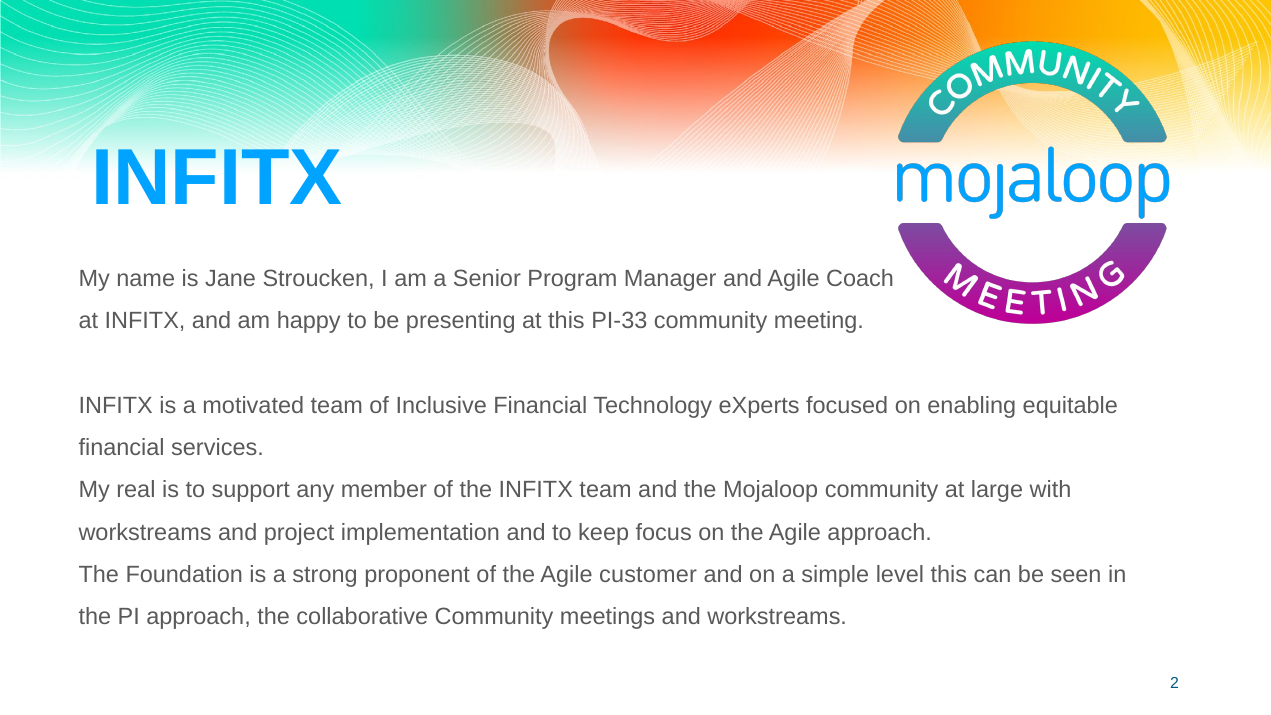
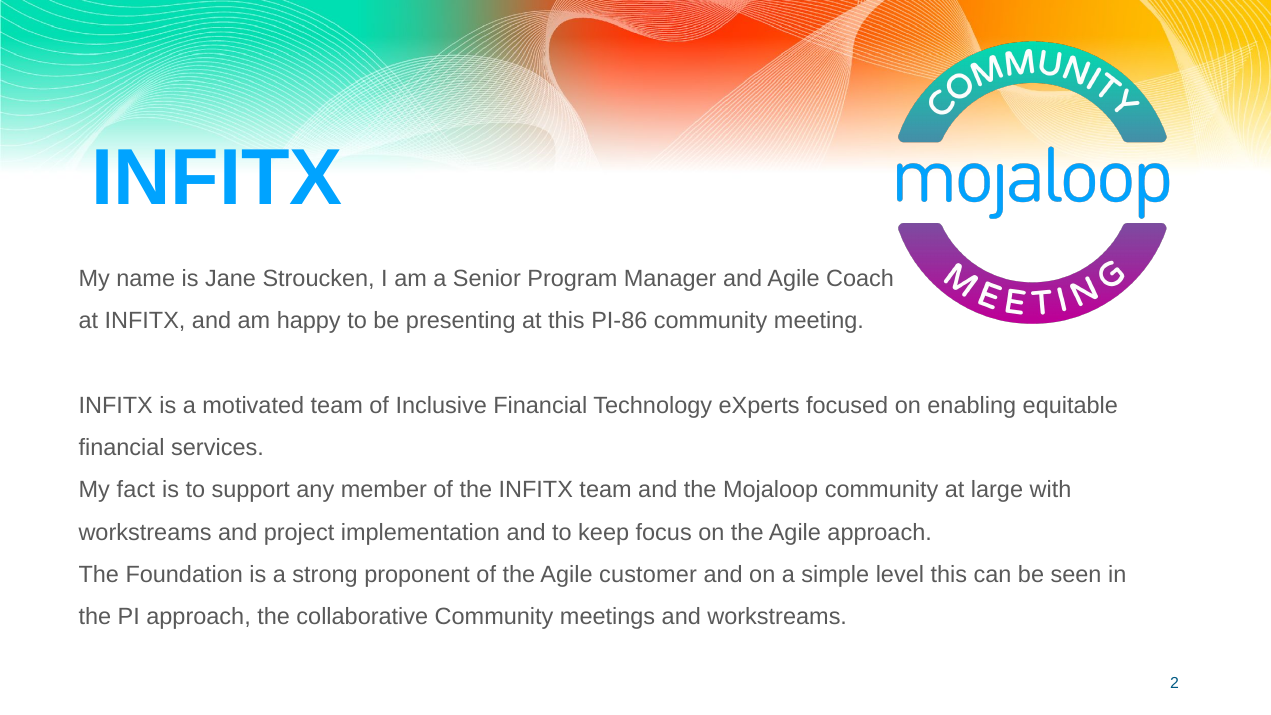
PI-33: PI-33 -> PI-86
real: real -> fact
